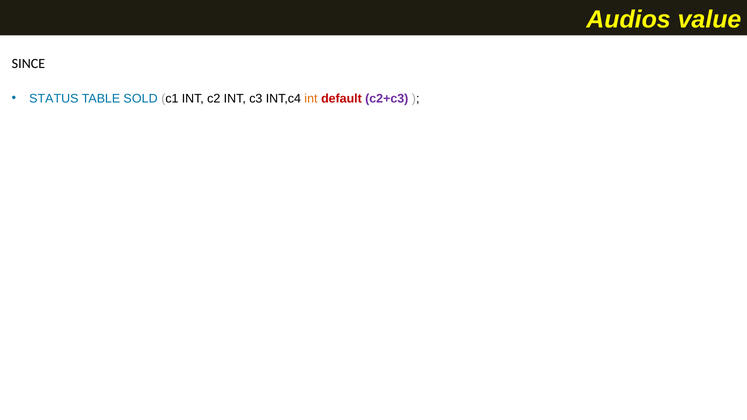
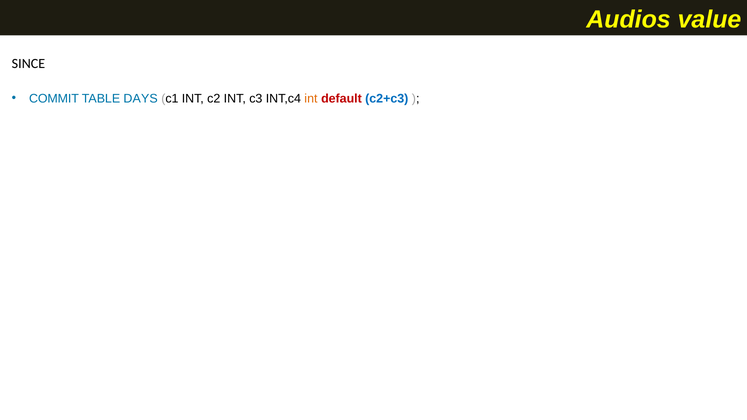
STATUS: STATUS -> COMMIT
SOLD: SOLD -> DAYS
c2+c3 colour: purple -> blue
